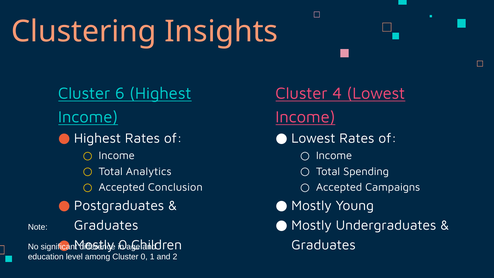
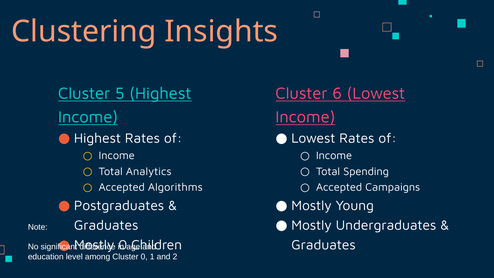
6: 6 -> 5
4: 4 -> 6
Conclusion: Conclusion -> Algorithms
